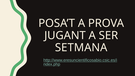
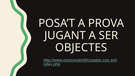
SETMANA: SETMANA -> OBJECTES
